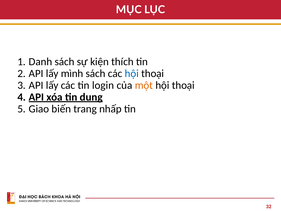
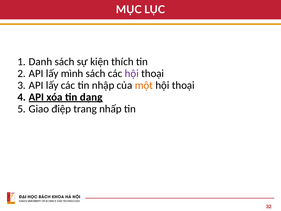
hội at (132, 73) colour: blue -> purple
login: login -> nhập
dung: dung -> dạng
biến: biến -> điệp
